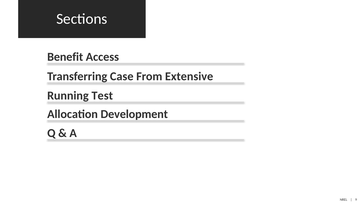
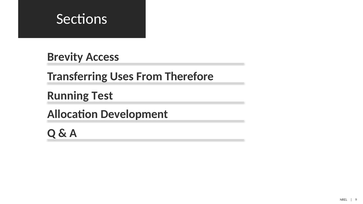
Benefit: Benefit -> Brevity
Case: Case -> Uses
Extensive: Extensive -> Therefore
